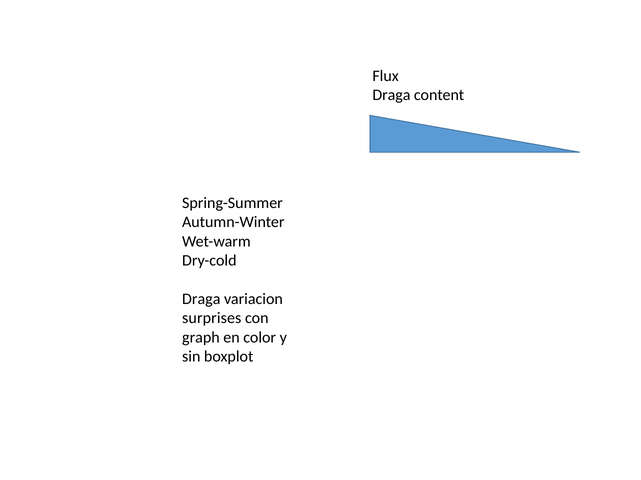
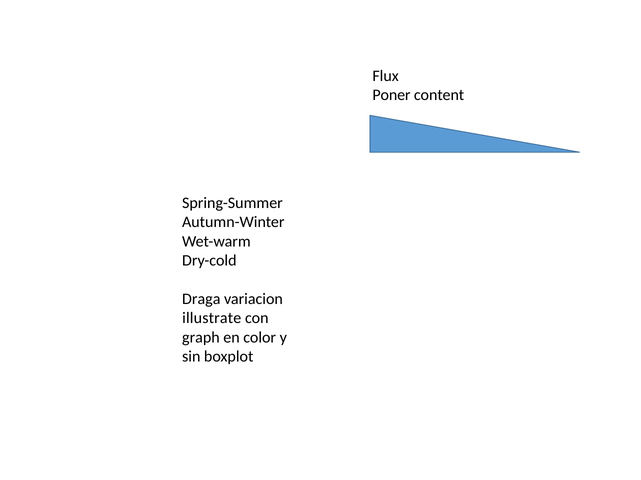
Draga at (391, 95): Draga -> Poner
surprises: surprises -> illustrate
